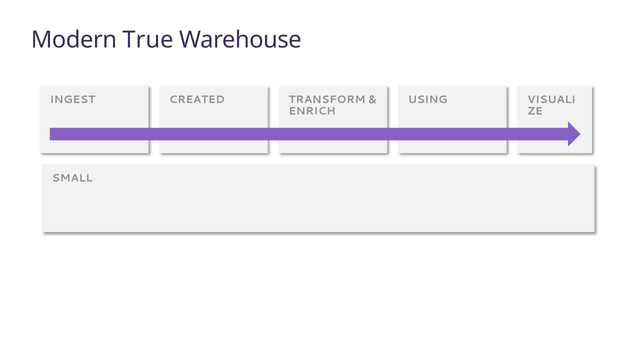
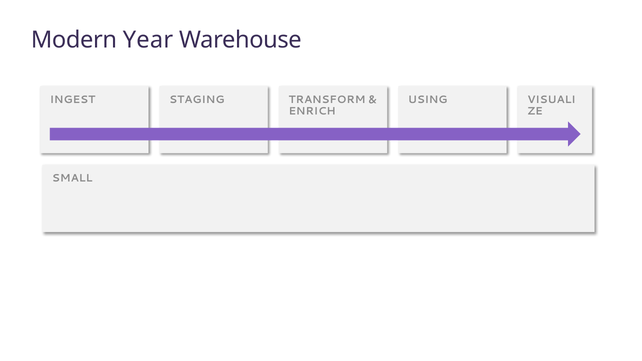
True: True -> Year
CREATED: CREATED -> STAGING
